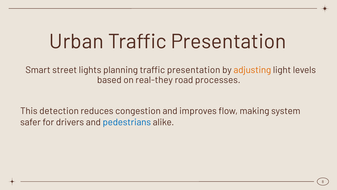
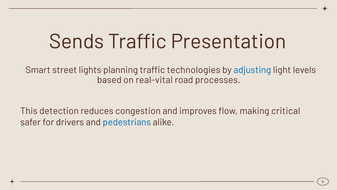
Urban: Urban -> Sends
presentation at (194, 70): presentation -> technologies
adjusting colour: orange -> blue
real-they: real-they -> real-vital
system: system -> critical
